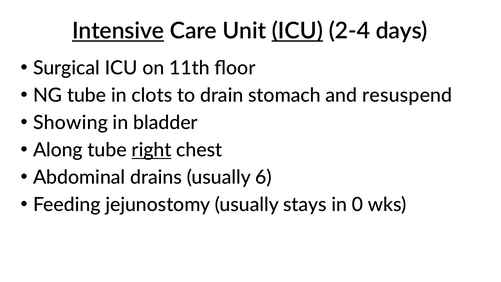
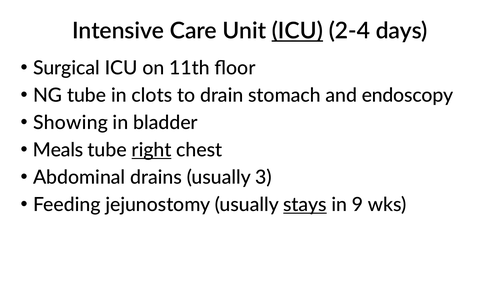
Intensive underline: present -> none
resuspend: resuspend -> endoscopy
Along: Along -> Meals
6: 6 -> 3
stays underline: none -> present
0: 0 -> 9
